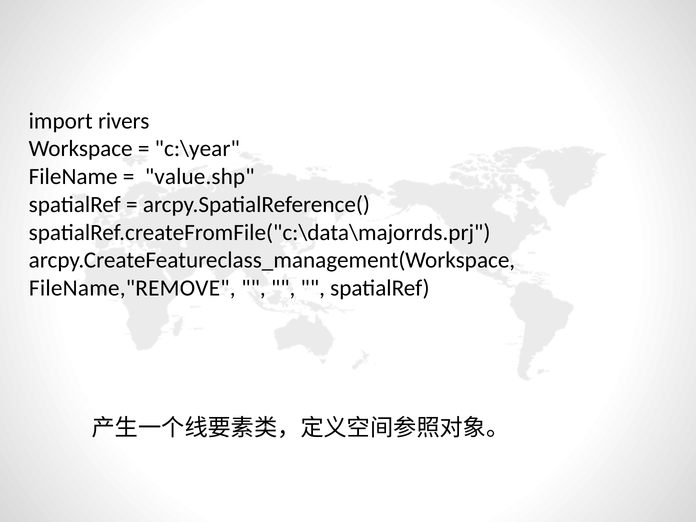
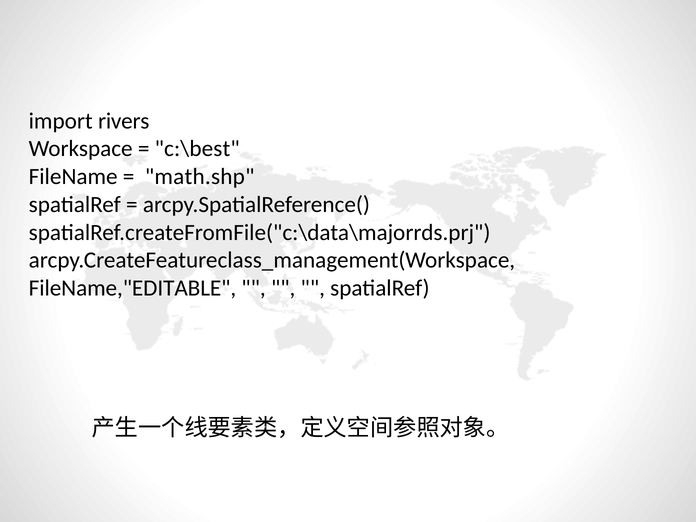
c:\year: c:\year -> c:\best
value.shp: value.shp -> math.shp
FileName,"REMOVE: FileName,"REMOVE -> FileName,"EDITABLE
